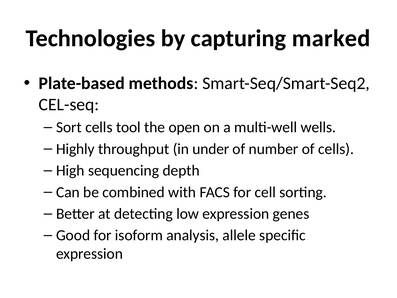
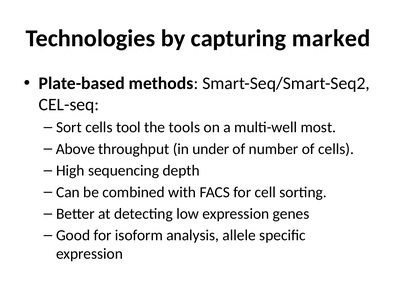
open: open -> tools
wells: wells -> most
Highly: Highly -> Above
